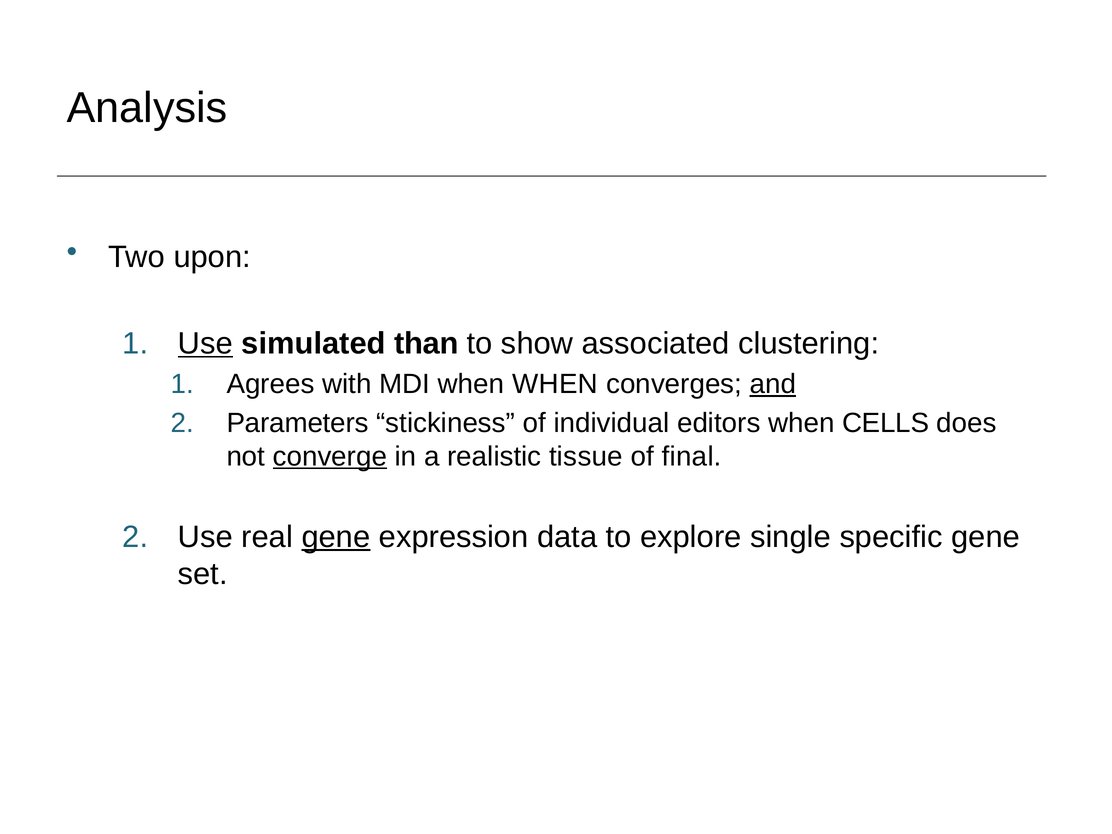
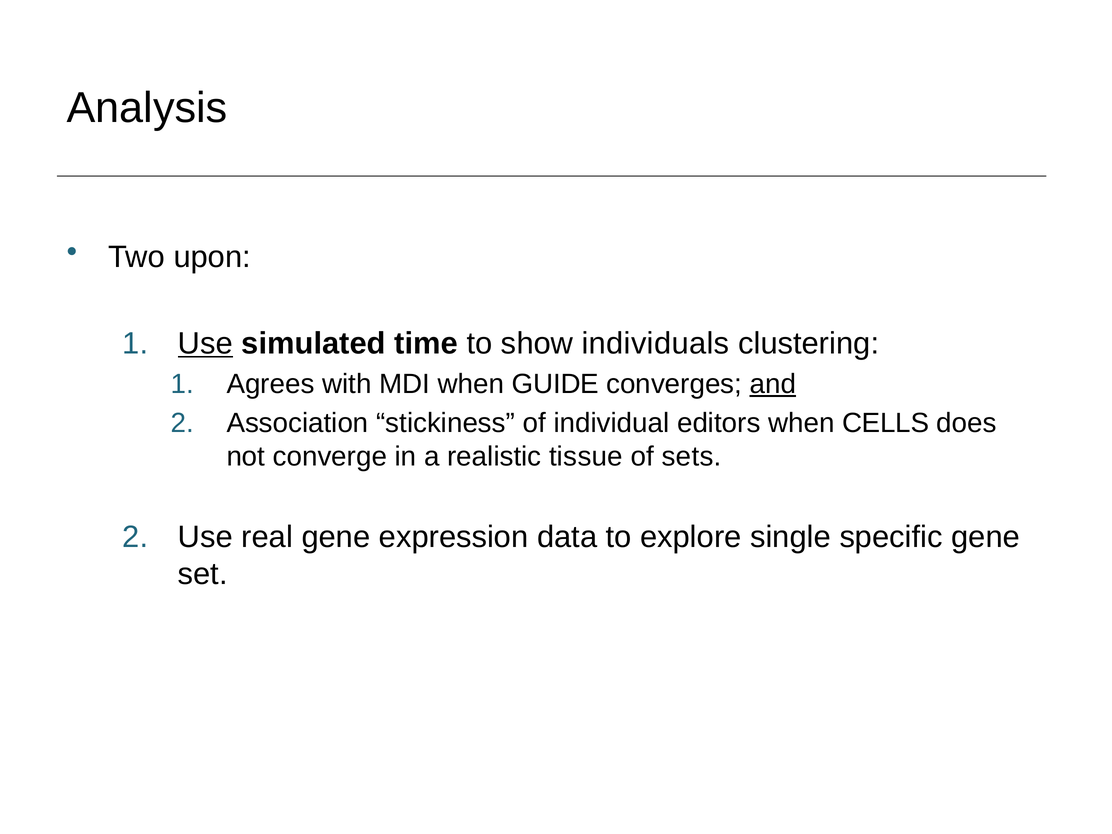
than: than -> time
associated: associated -> individuals
when WHEN: WHEN -> GUIDE
Parameters: Parameters -> Association
converge underline: present -> none
final: final -> sets
gene at (336, 537) underline: present -> none
